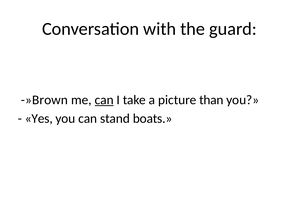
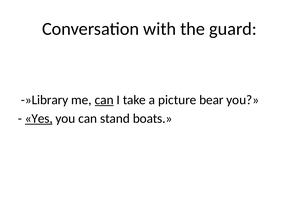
-»Brown: -»Brown -> -»Library
than: than -> bear
Yes underline: none -> present
